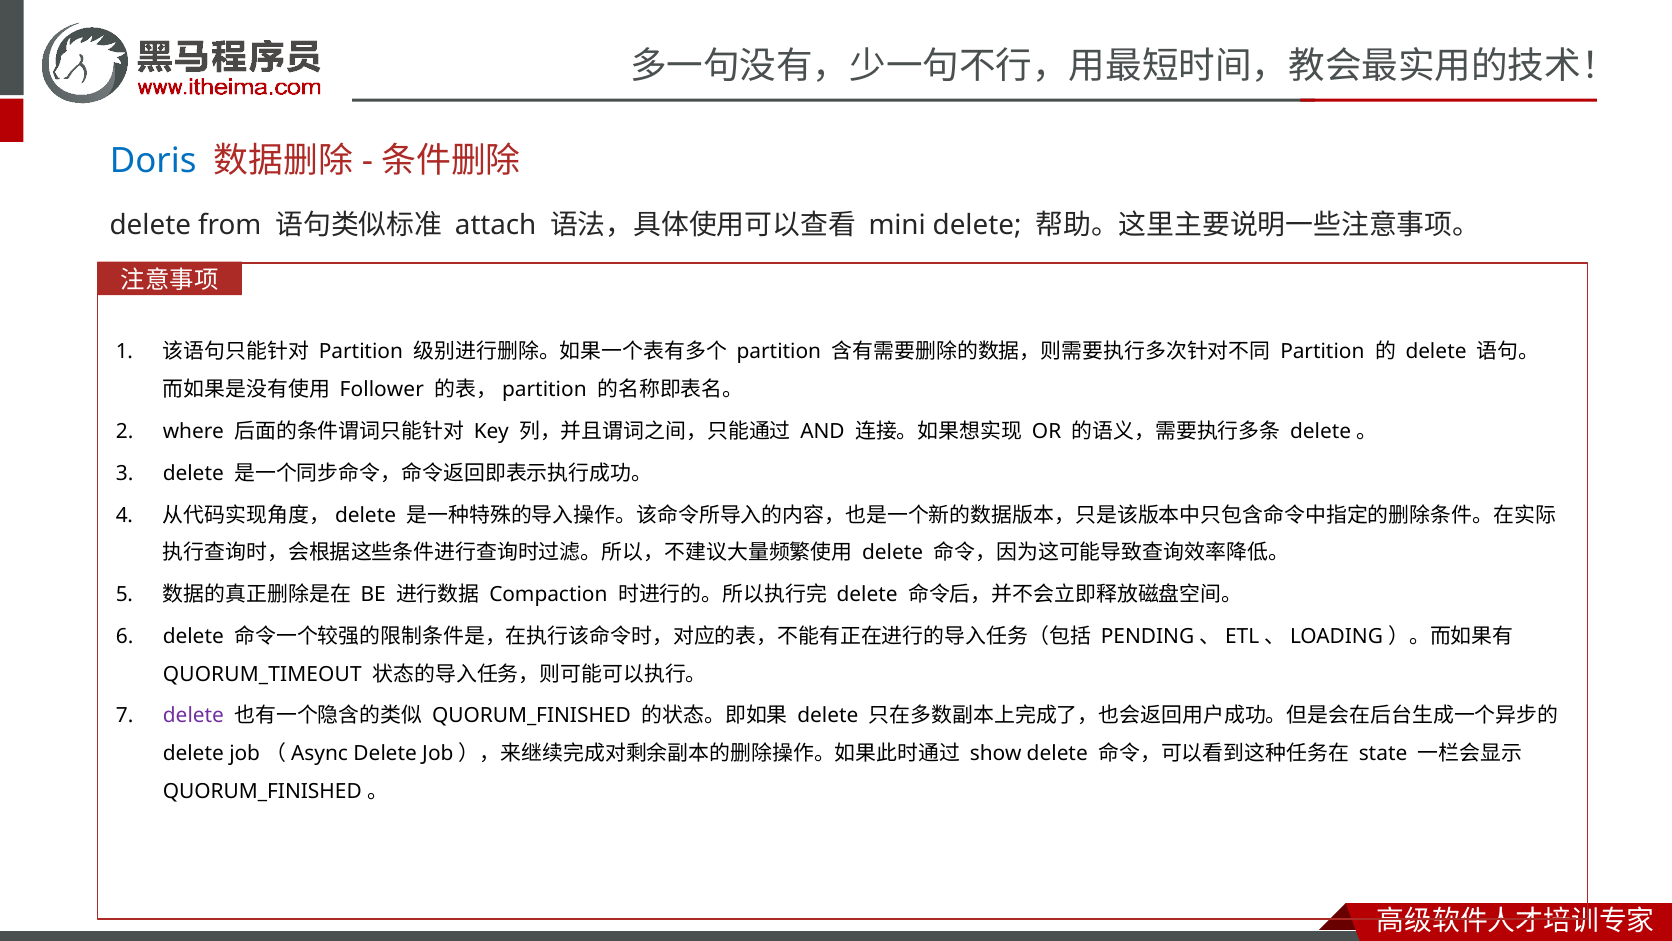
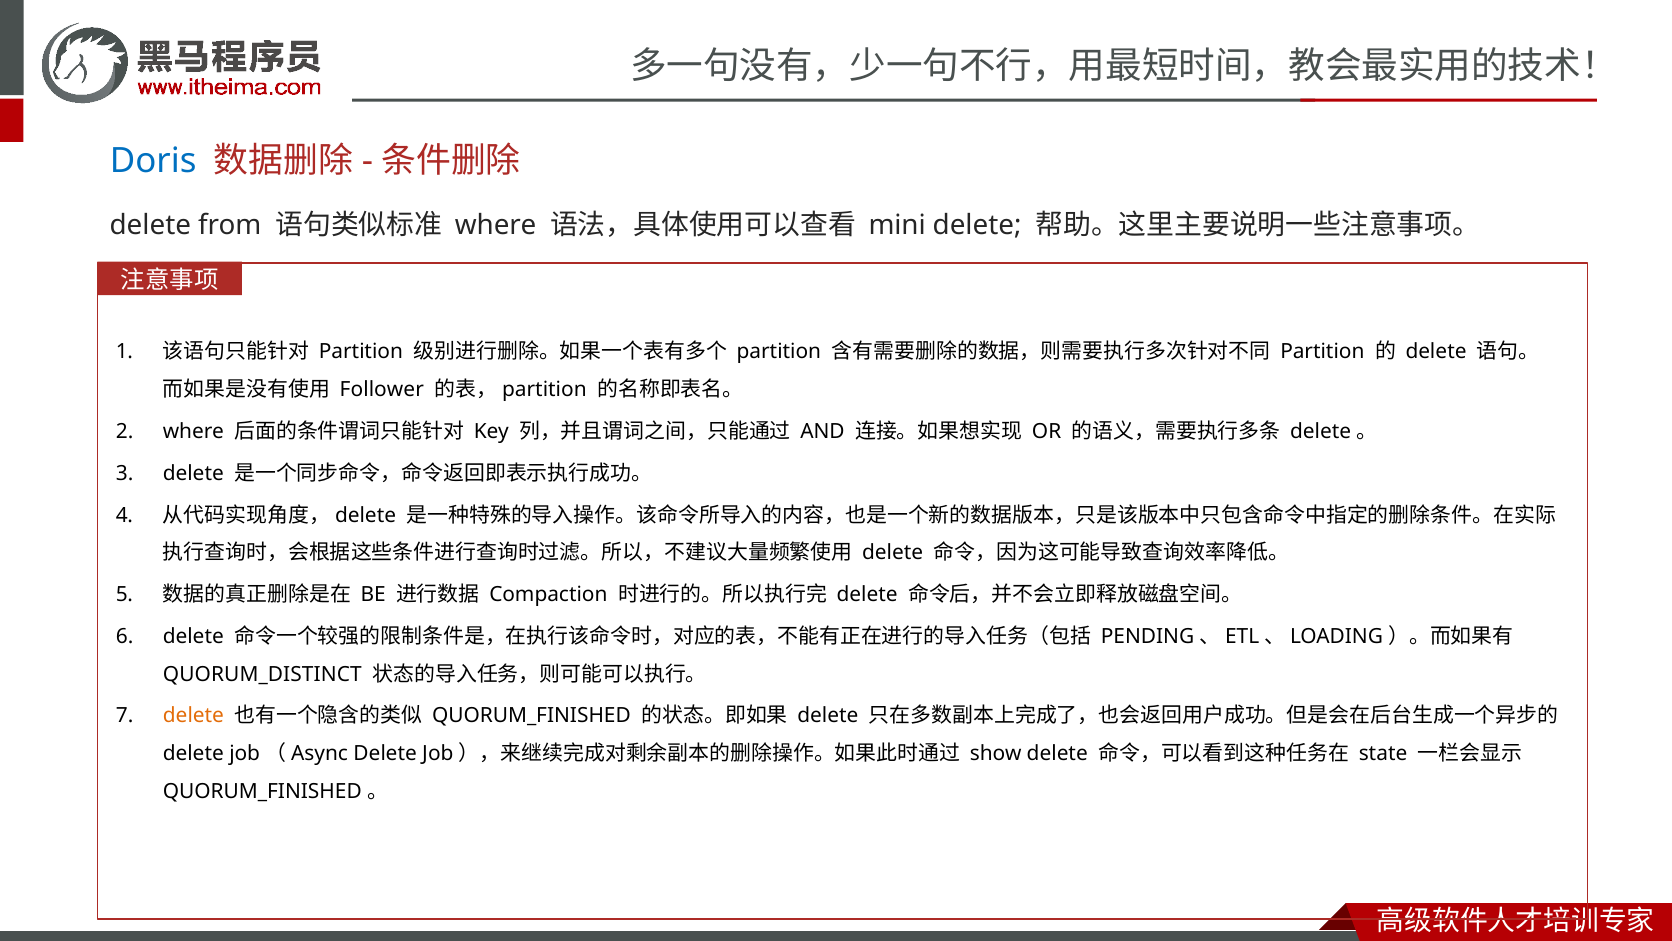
attach at (496, 225): attach -> where
QUORUM_TIMEOUT: QUORUM_TIMEOUT -> QUORUM_DISTINCT
delete at (193, 716) colour: purple -> orange
